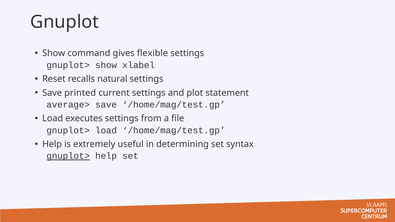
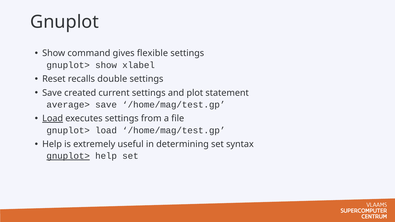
natural: natural -> double
printed: printed -> created
Load at (53, 119) underline: none -> present
